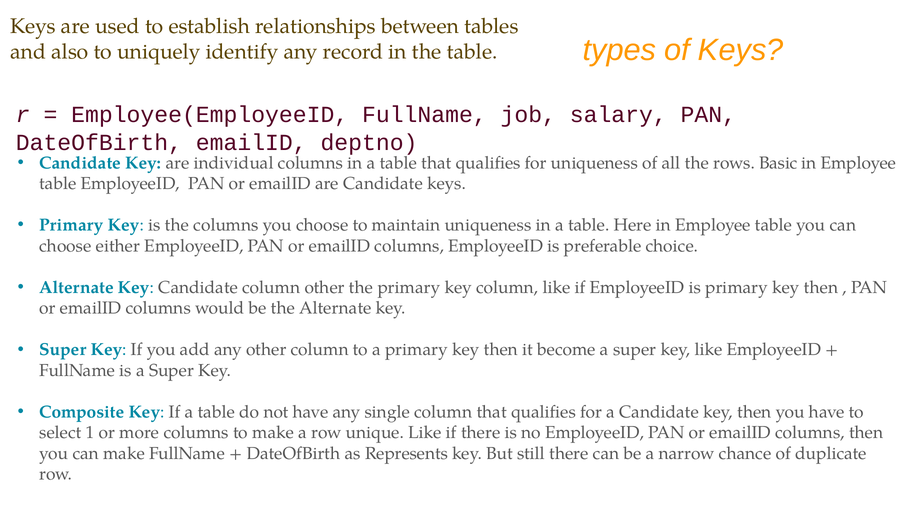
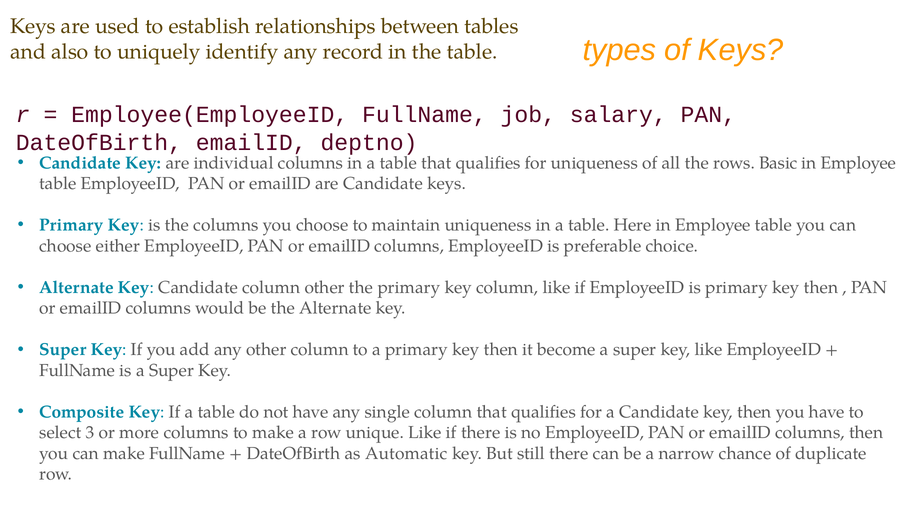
1: 1 -> 3
Represents: Represents -> Automatic
